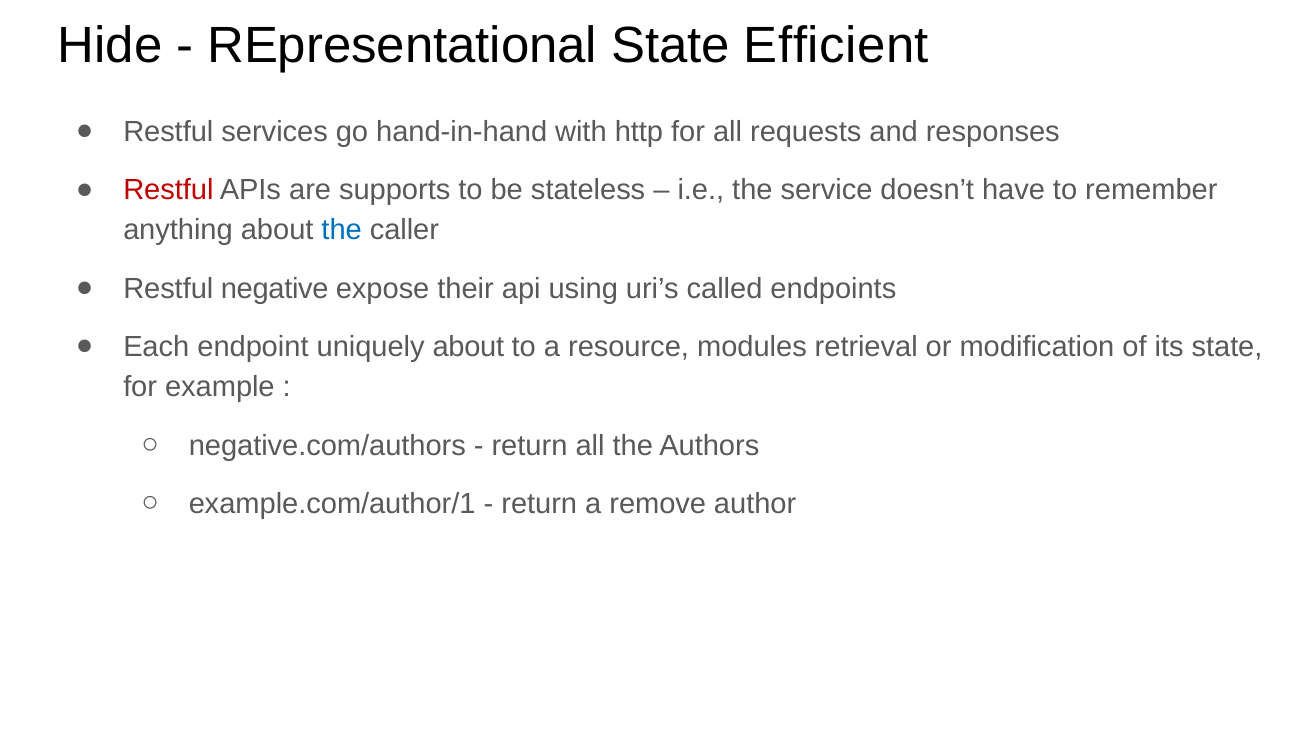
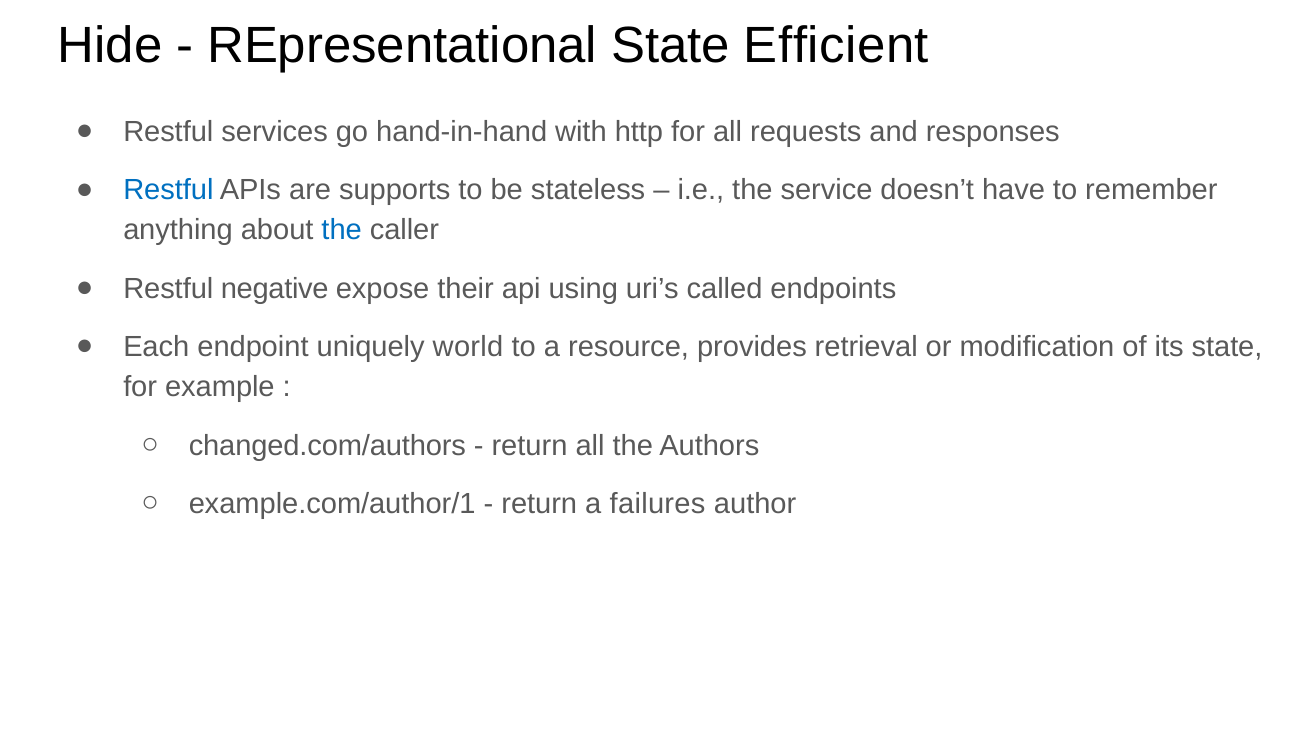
Restful at (168, 190) colour: red -> blue
uniquely about: about -> world
modules: modules -> provides
negative.com/authors: negative.com/authors -> changed.com/authors
remove: remove -> failures
